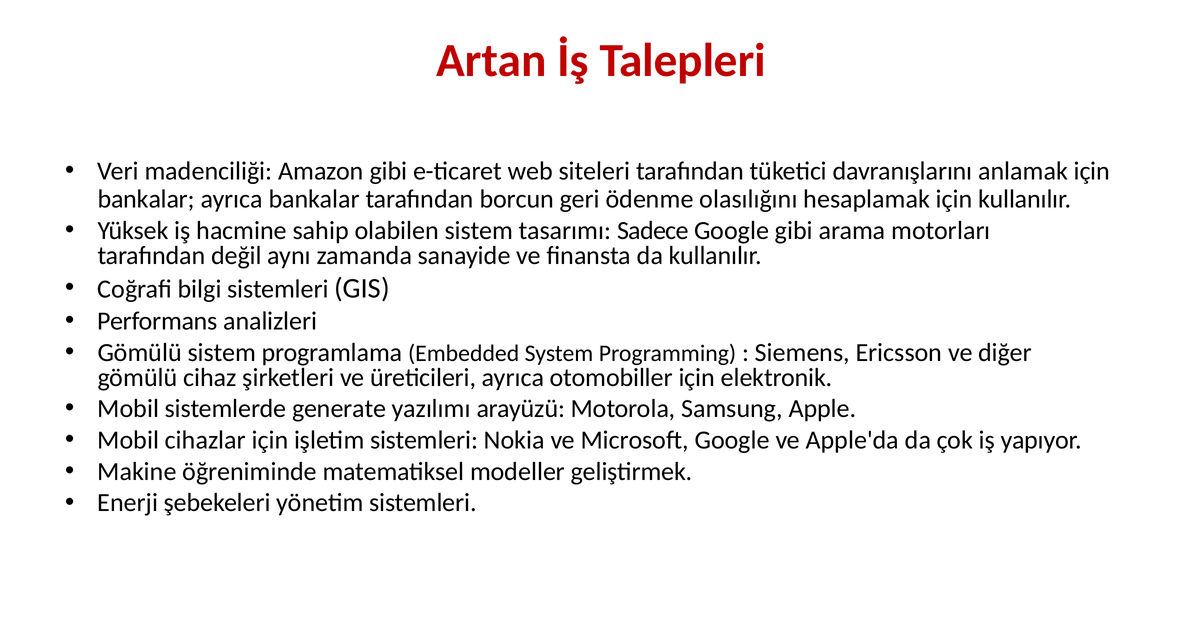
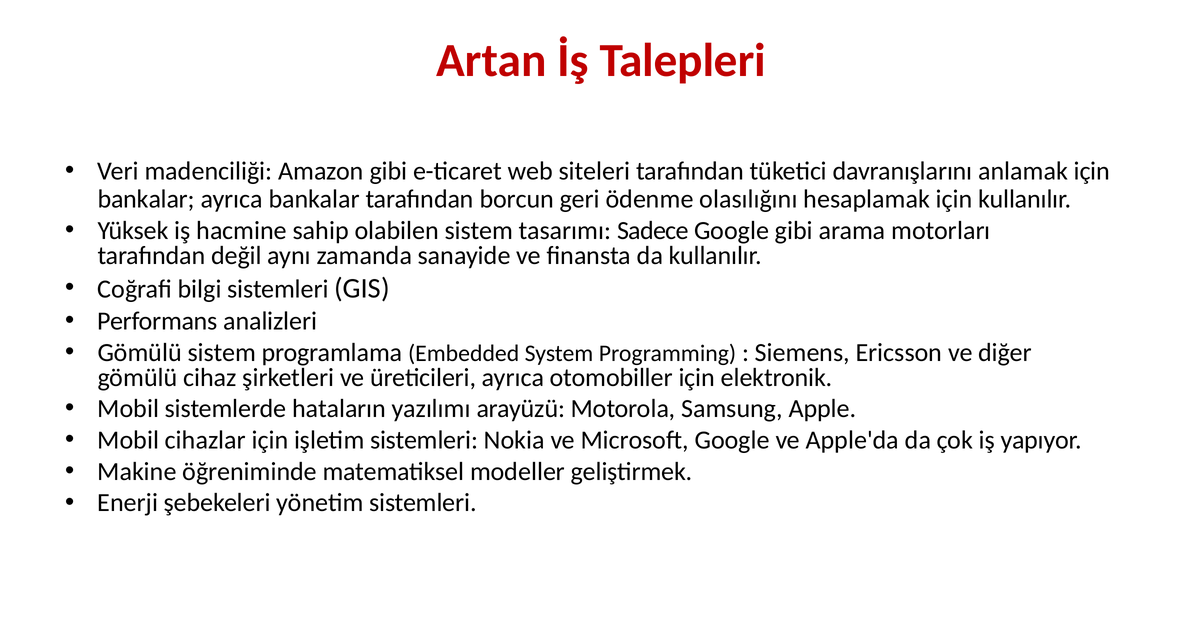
generate: generate -> hataların
